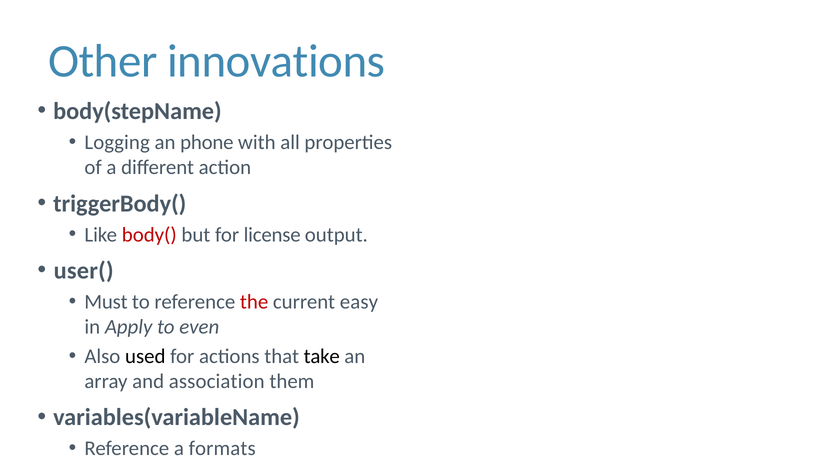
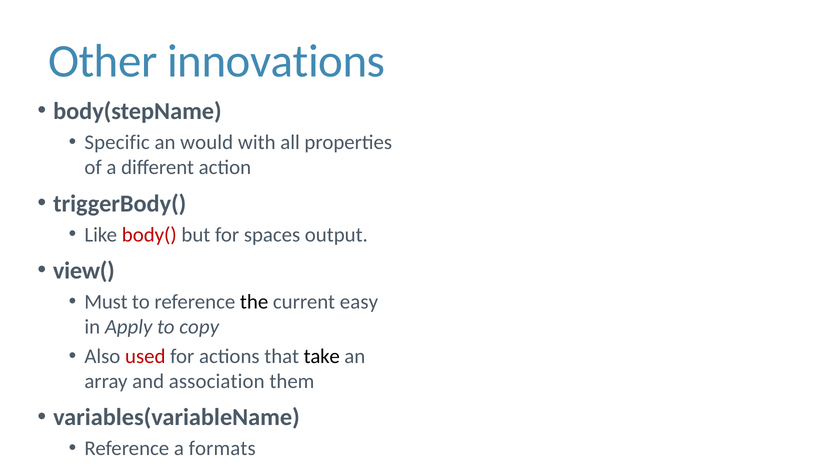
Logging: Logging -> Specific
phone: phone -> would
license: license -> spaces
user(: user( -> view(
the colour: red -> black
even: even -> copy
used colour: black -> red
